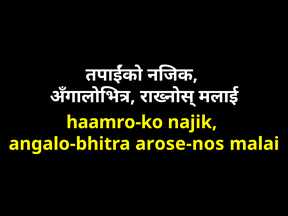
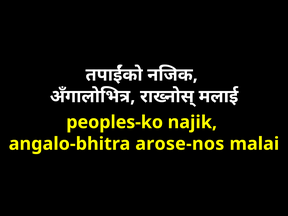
haamro-ko: haamro-ko -> peoples-ko
